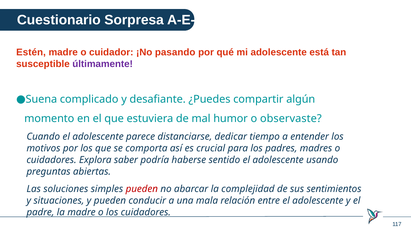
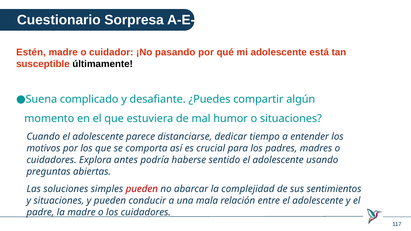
últimamente colour: purple -> black
o observaste: observaste -> situaciones
saber: saber -> antes
